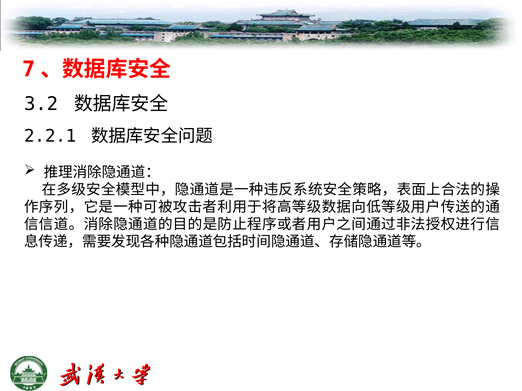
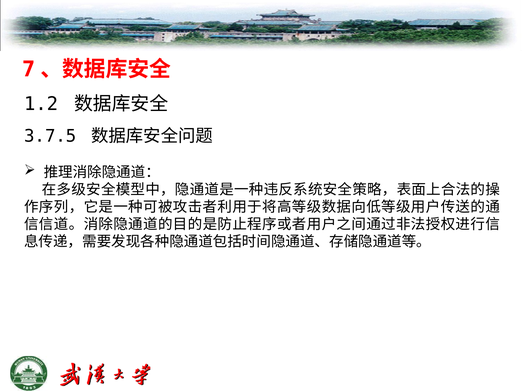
3.2: 3.2 -> 1.2
2.2.1: 2.2.1 -> 3.7.5
